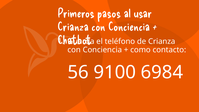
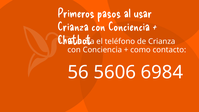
9100: 9100 -> 5606
